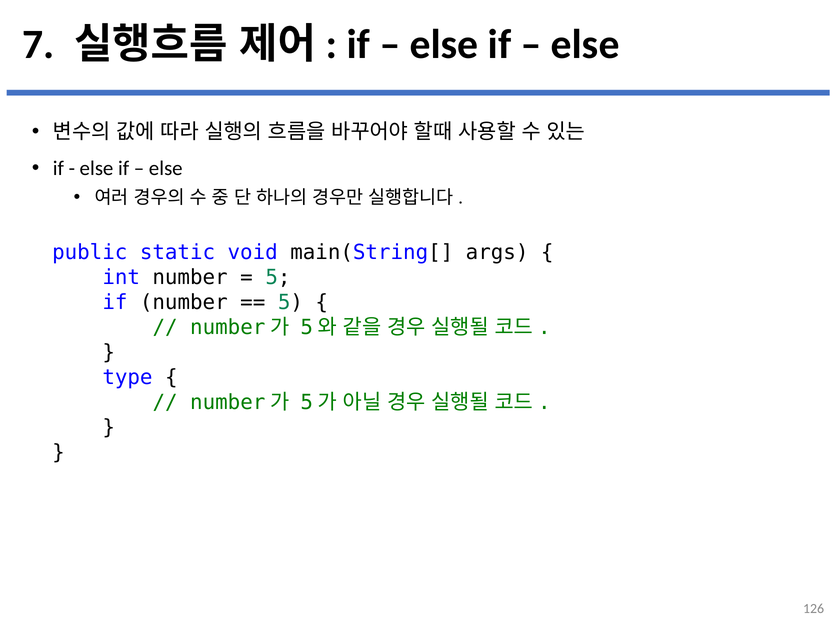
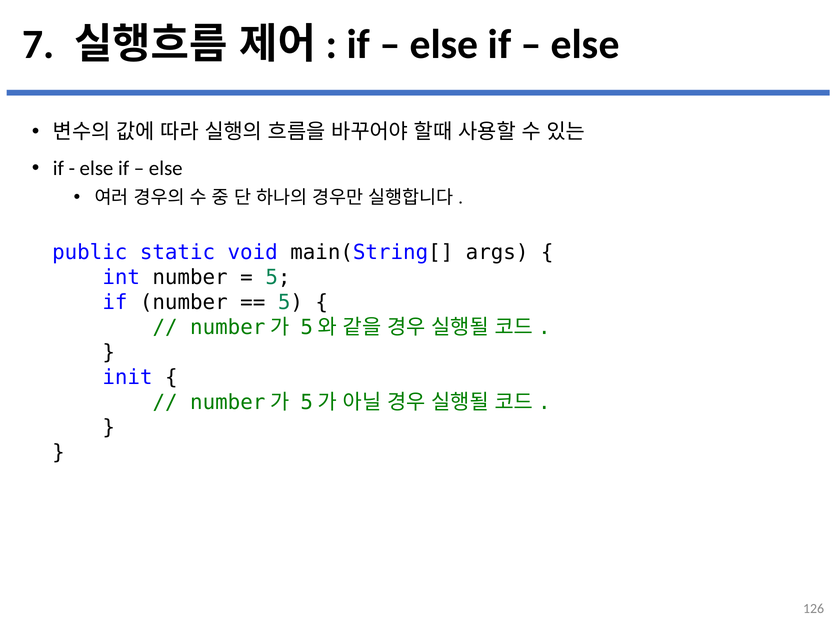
type: type -> init
